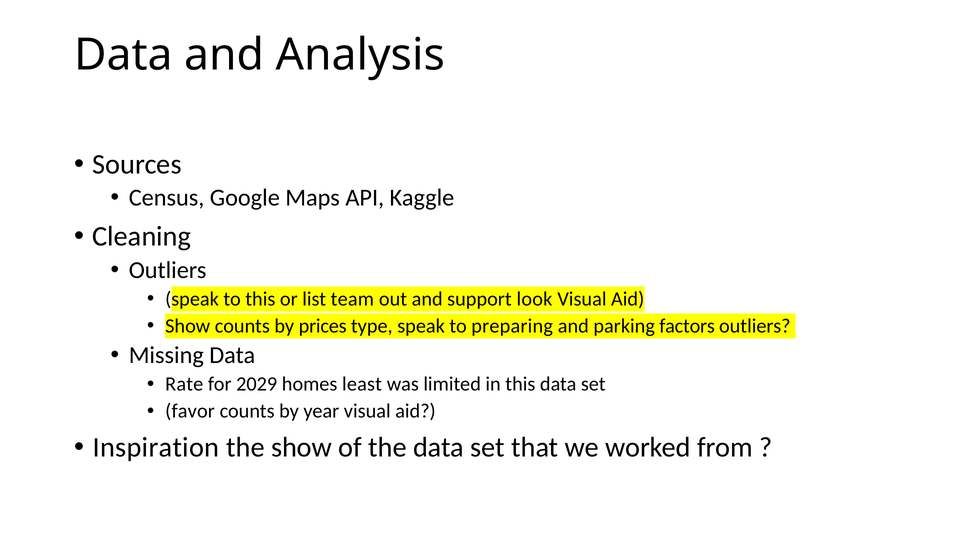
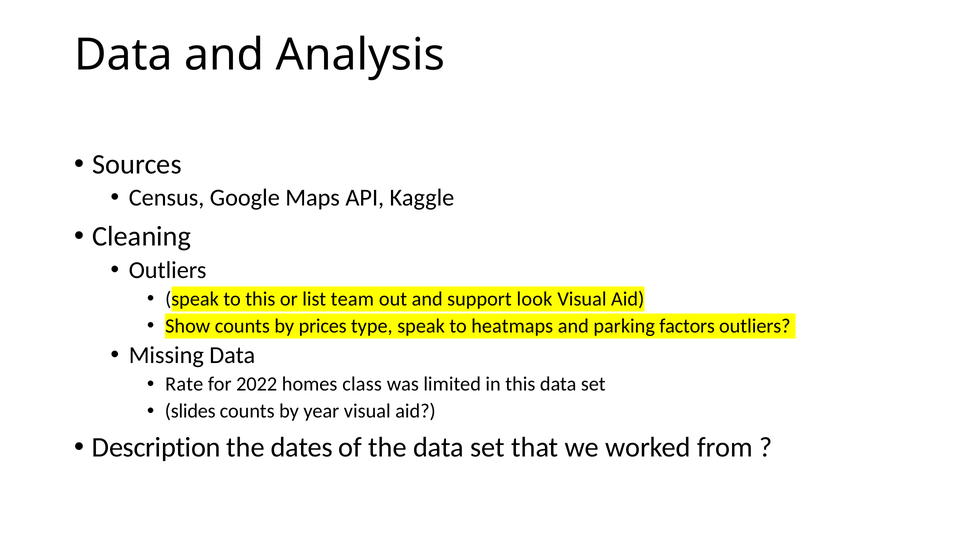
preparing: preparing -> heatmaps
2029: 2029 -> 2022
least: least -> class
favor: favor -> slides
Inspiration: Inspiration -> Description
the show: show -> dates
